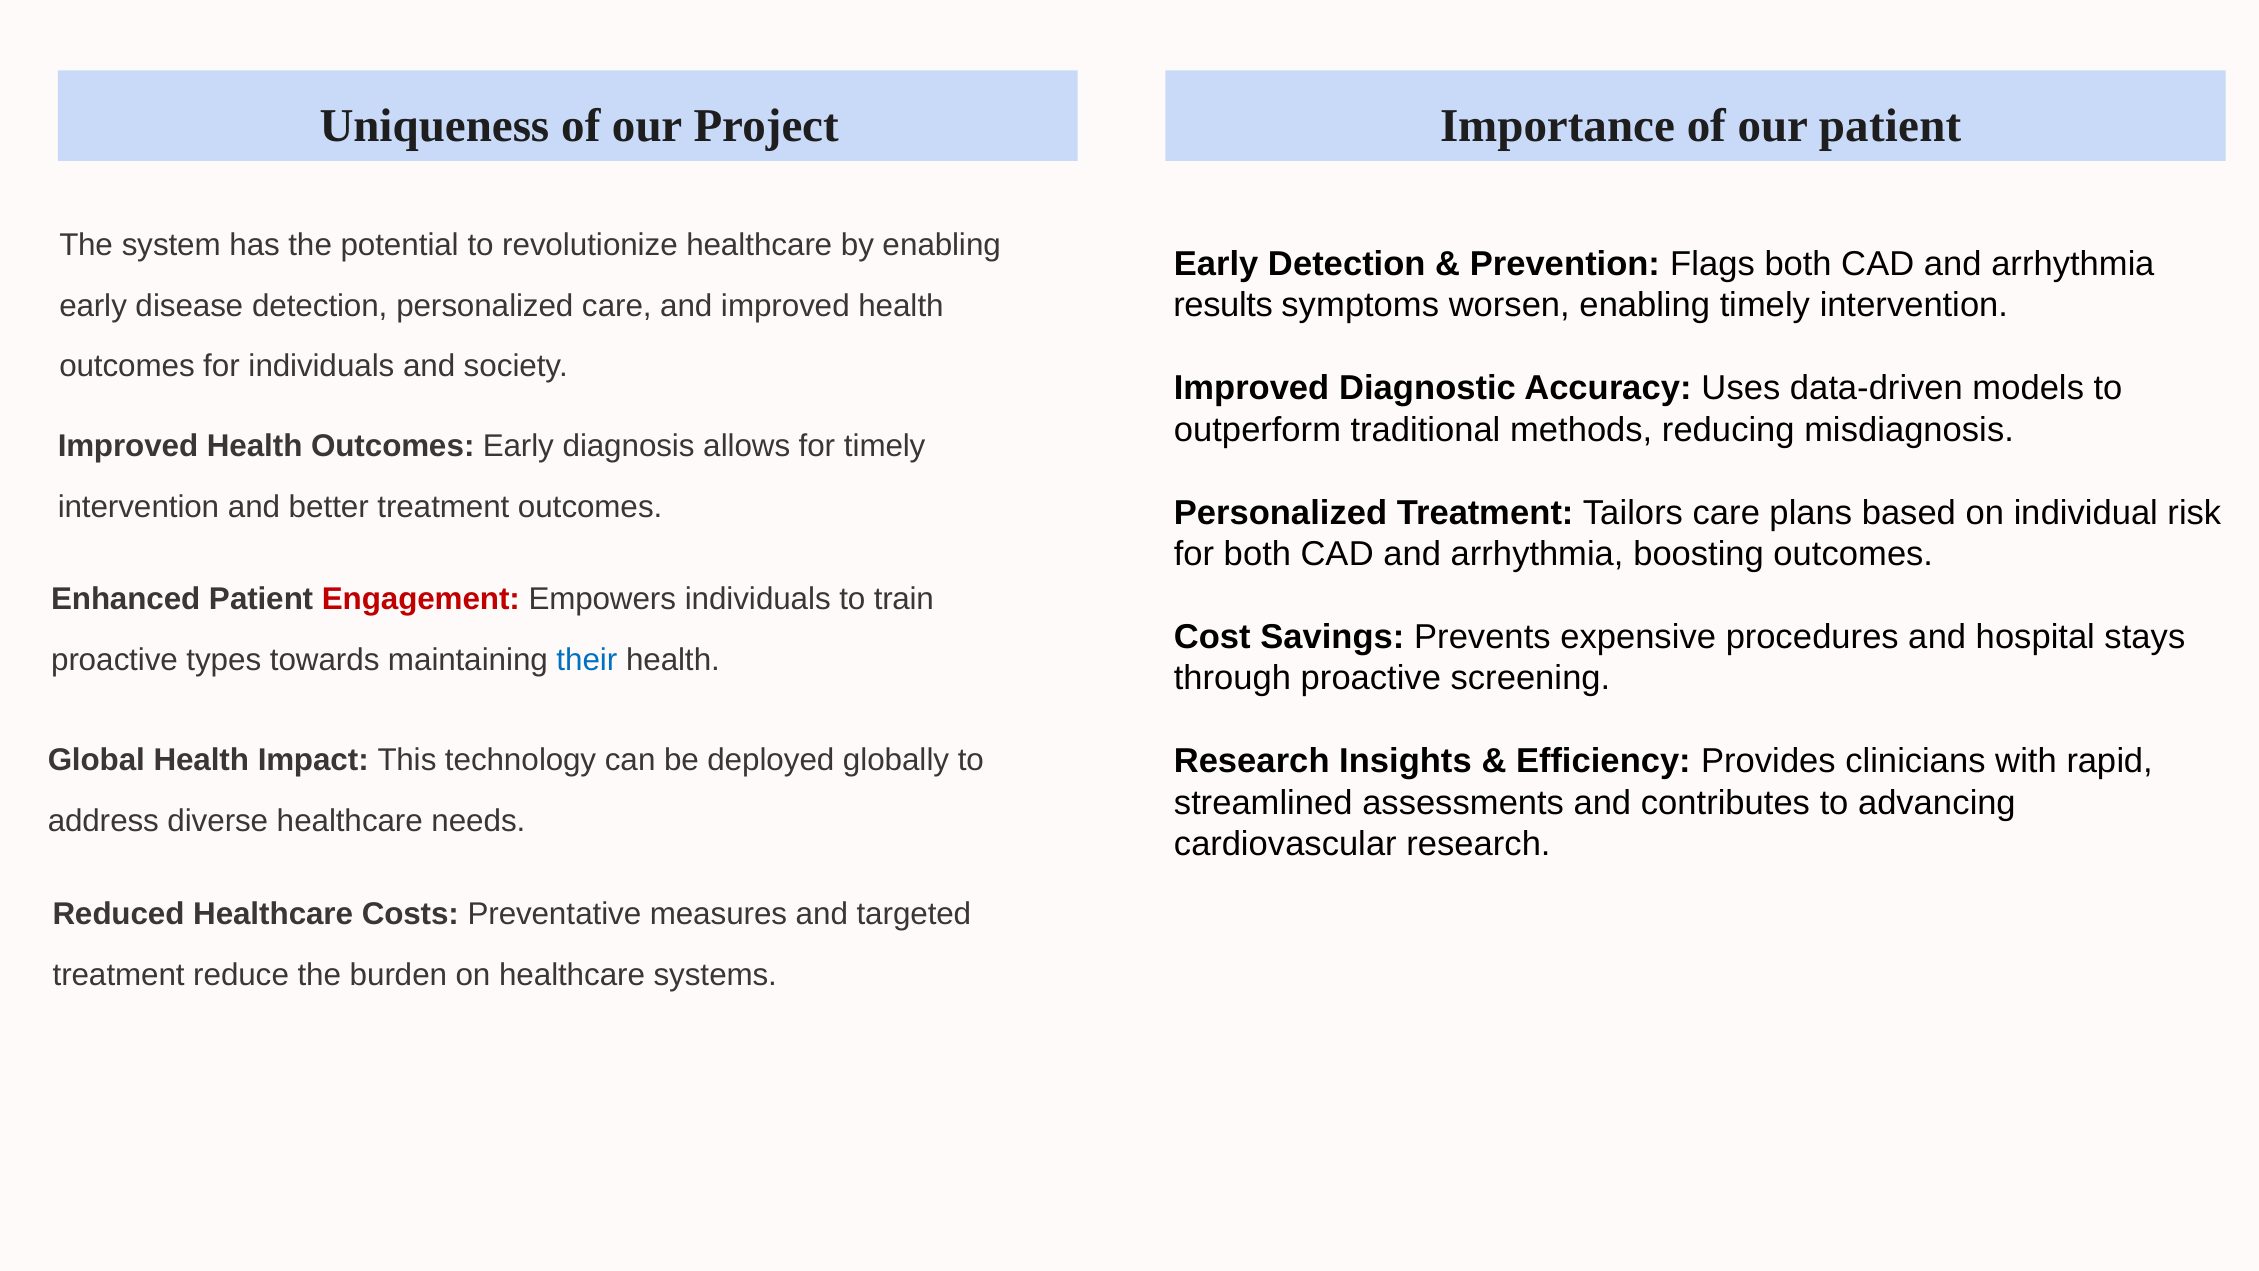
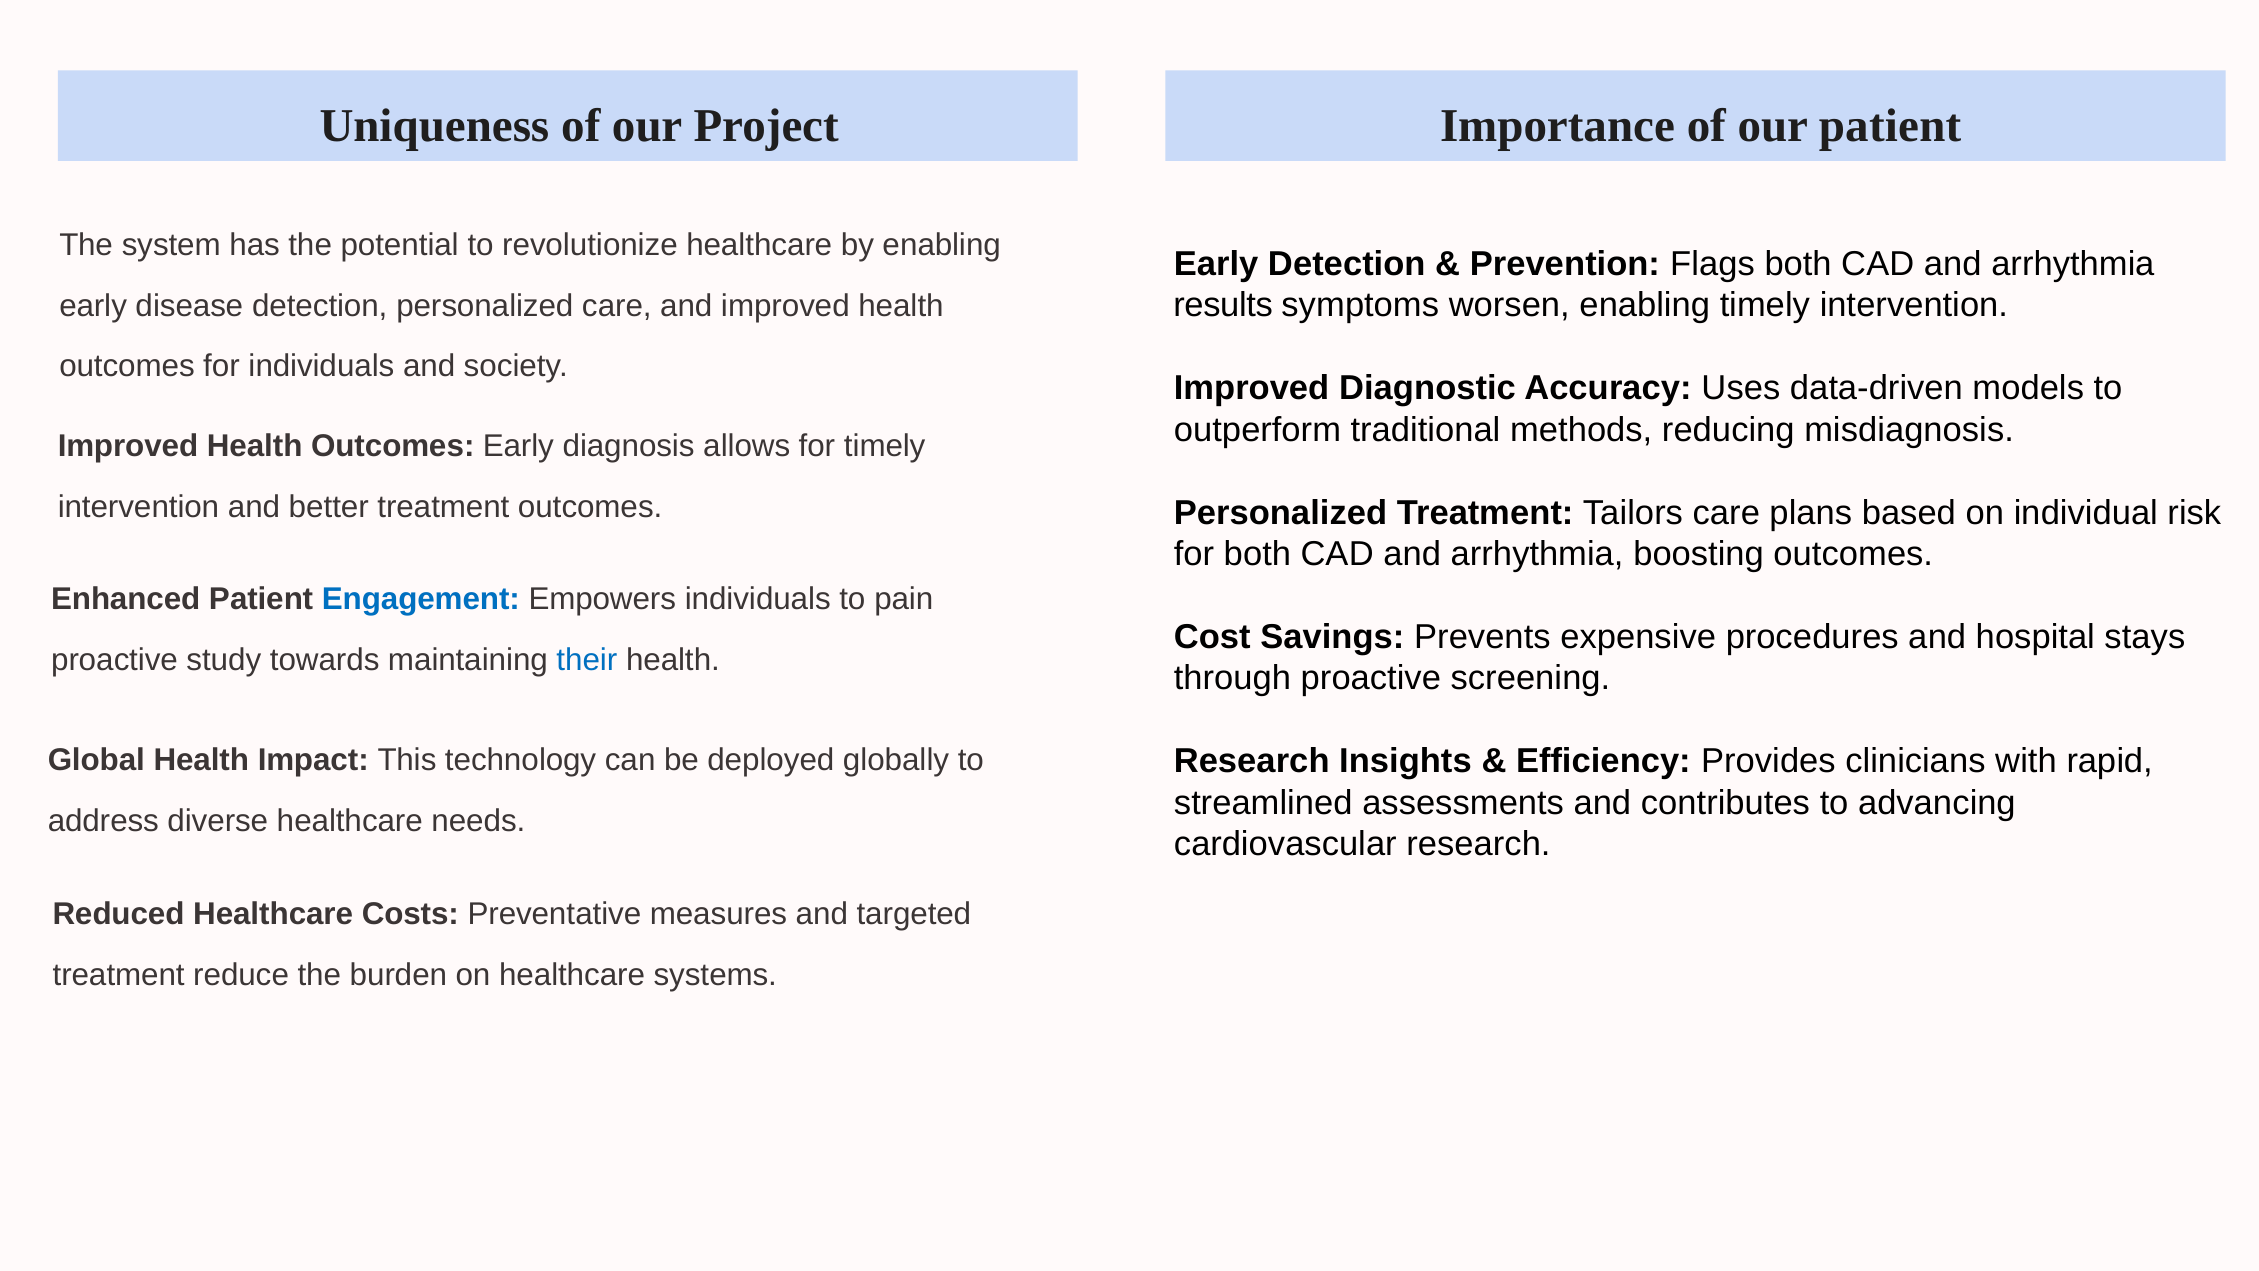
Engagement colour: red -> blue
train: train -> pain
types: types -> study
